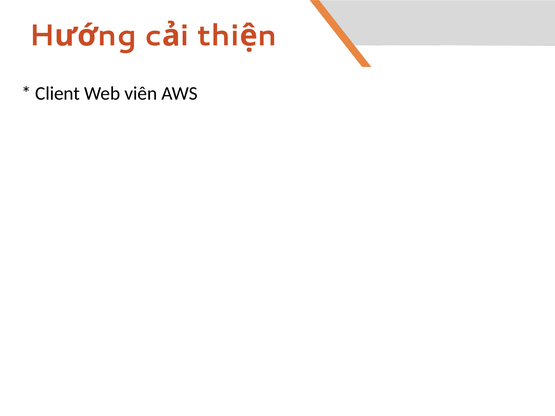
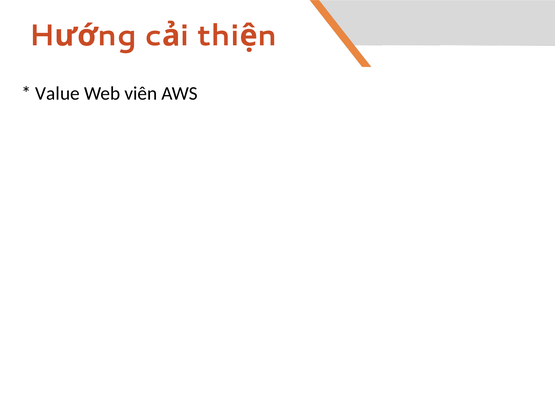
Client: Client -> Value
